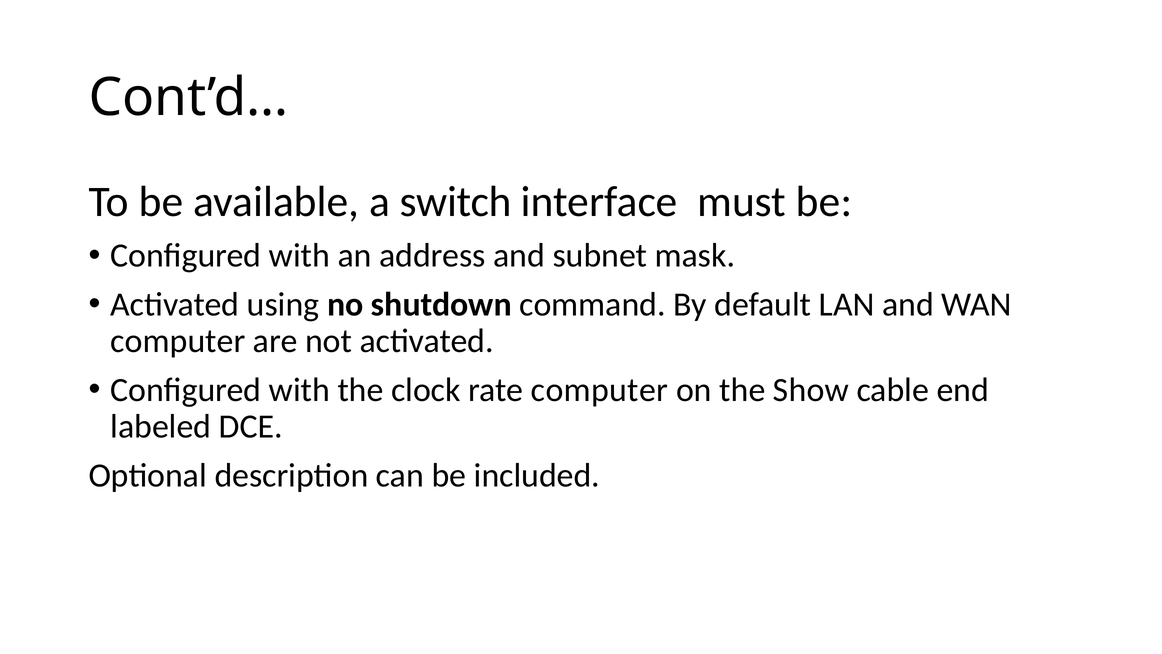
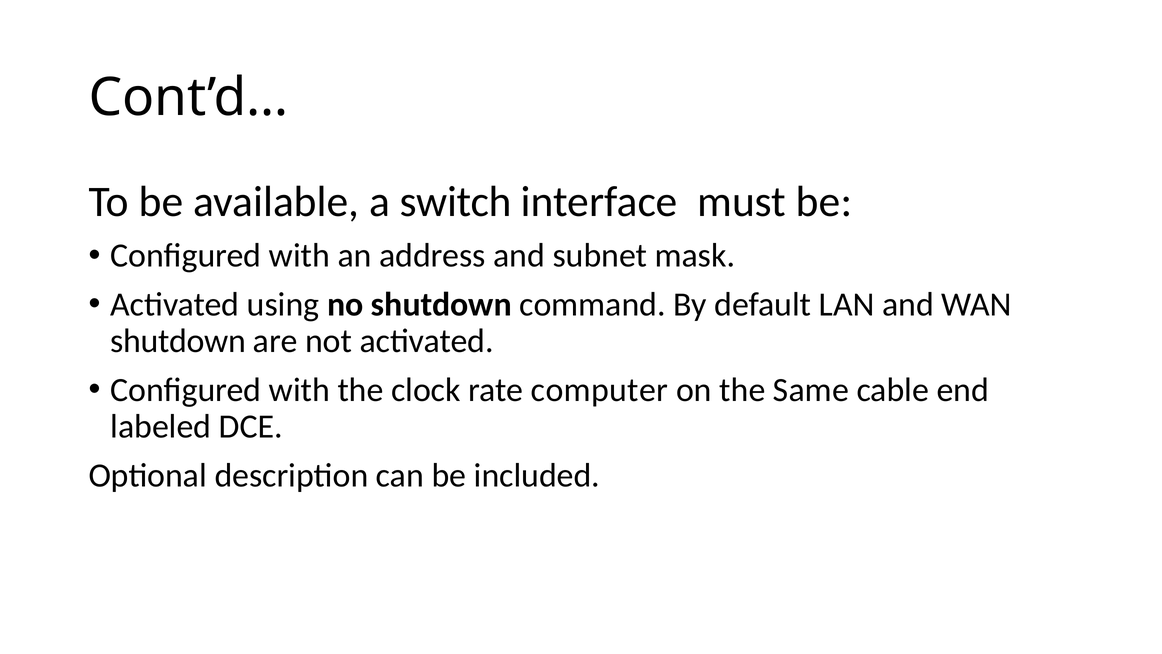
computer at (178, 341): computer -> shutdown
Show: Show -> Same
